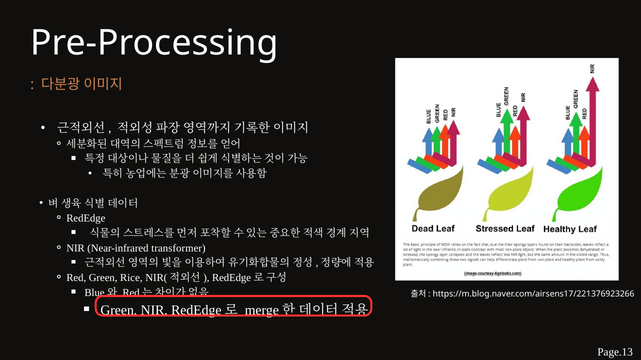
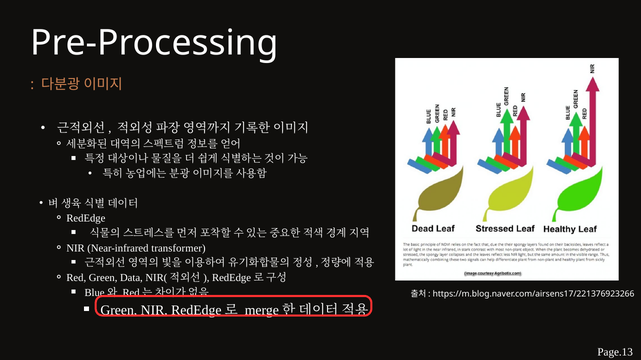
Rice: Rice -> Data
